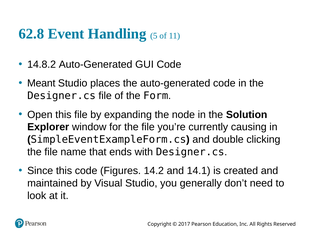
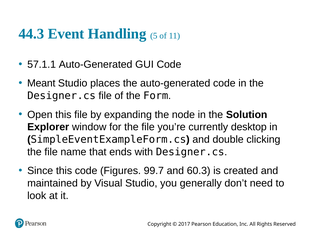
62.8: 62.8 -> 44.3
14.8.2: 14.8.2 -> 57.1.1
causing: causing -> desktop
14.2: 14.2 -> 99.7
14.1: 14.1 -> 60.3
